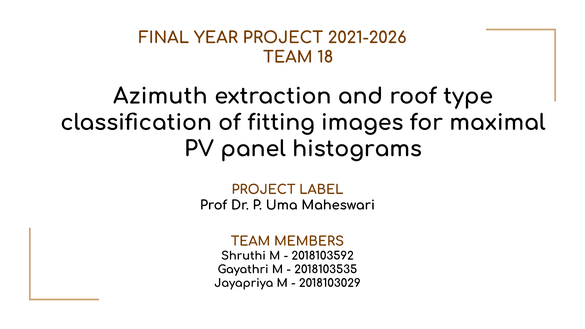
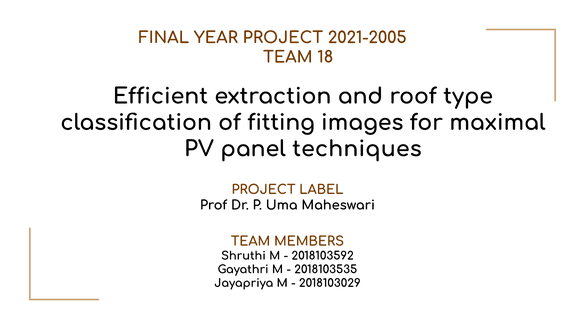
2021-2026: 2021-2026 -> 2021-2005
Azimuth: Azimuth -> Efficient
histograms: histograms -> techniques
